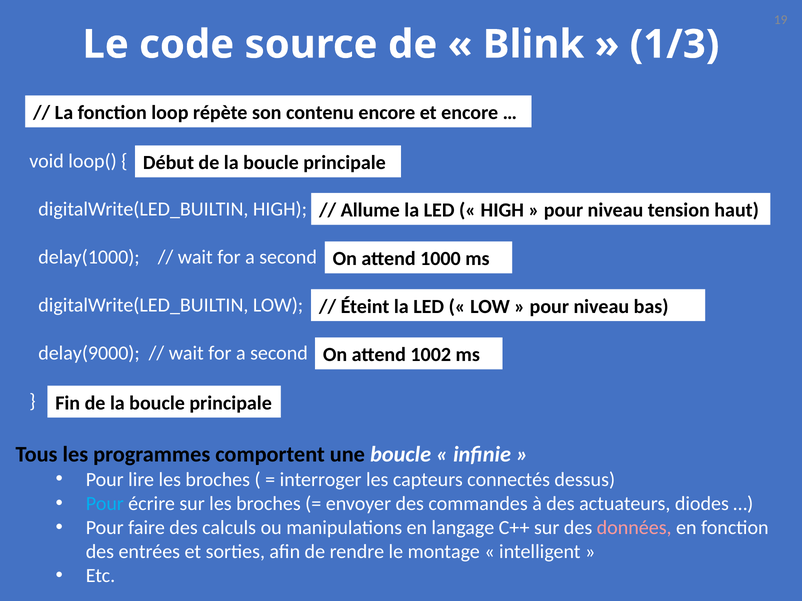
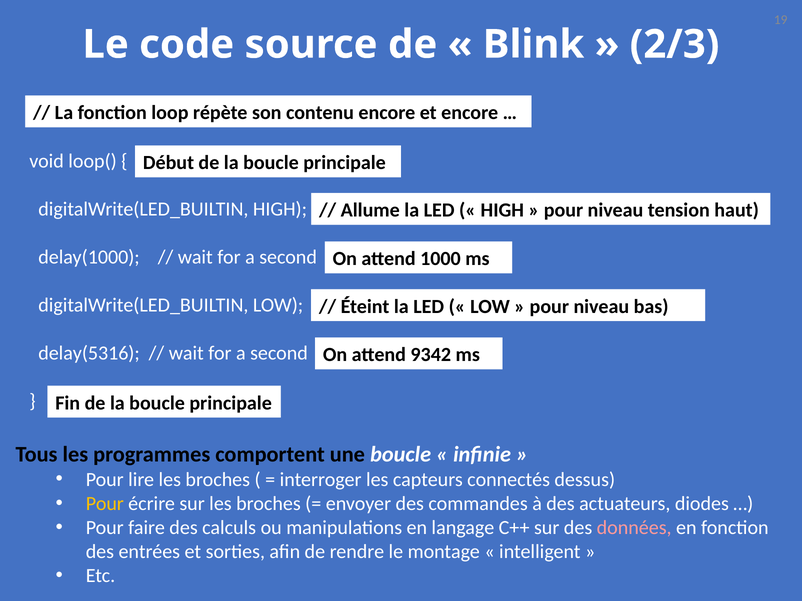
1/3: 1/3 -> 2/3
delay(9000: delay(9000 -> delay(5316
1002: 1002 -> 9342
Pour at (105, 504) colour: light blue -> yellow
